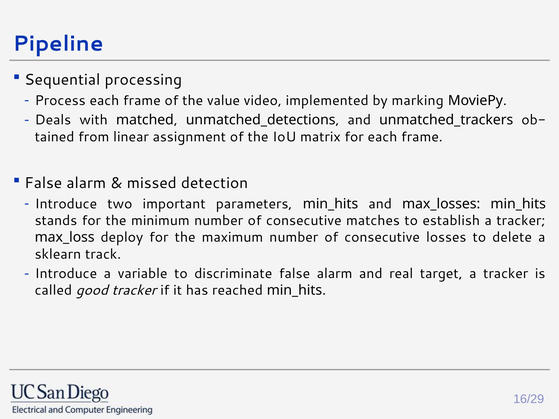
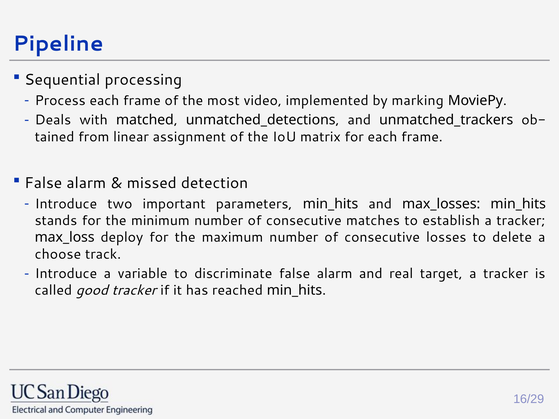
value: value -> most
sklearn: sklearn -> choose
